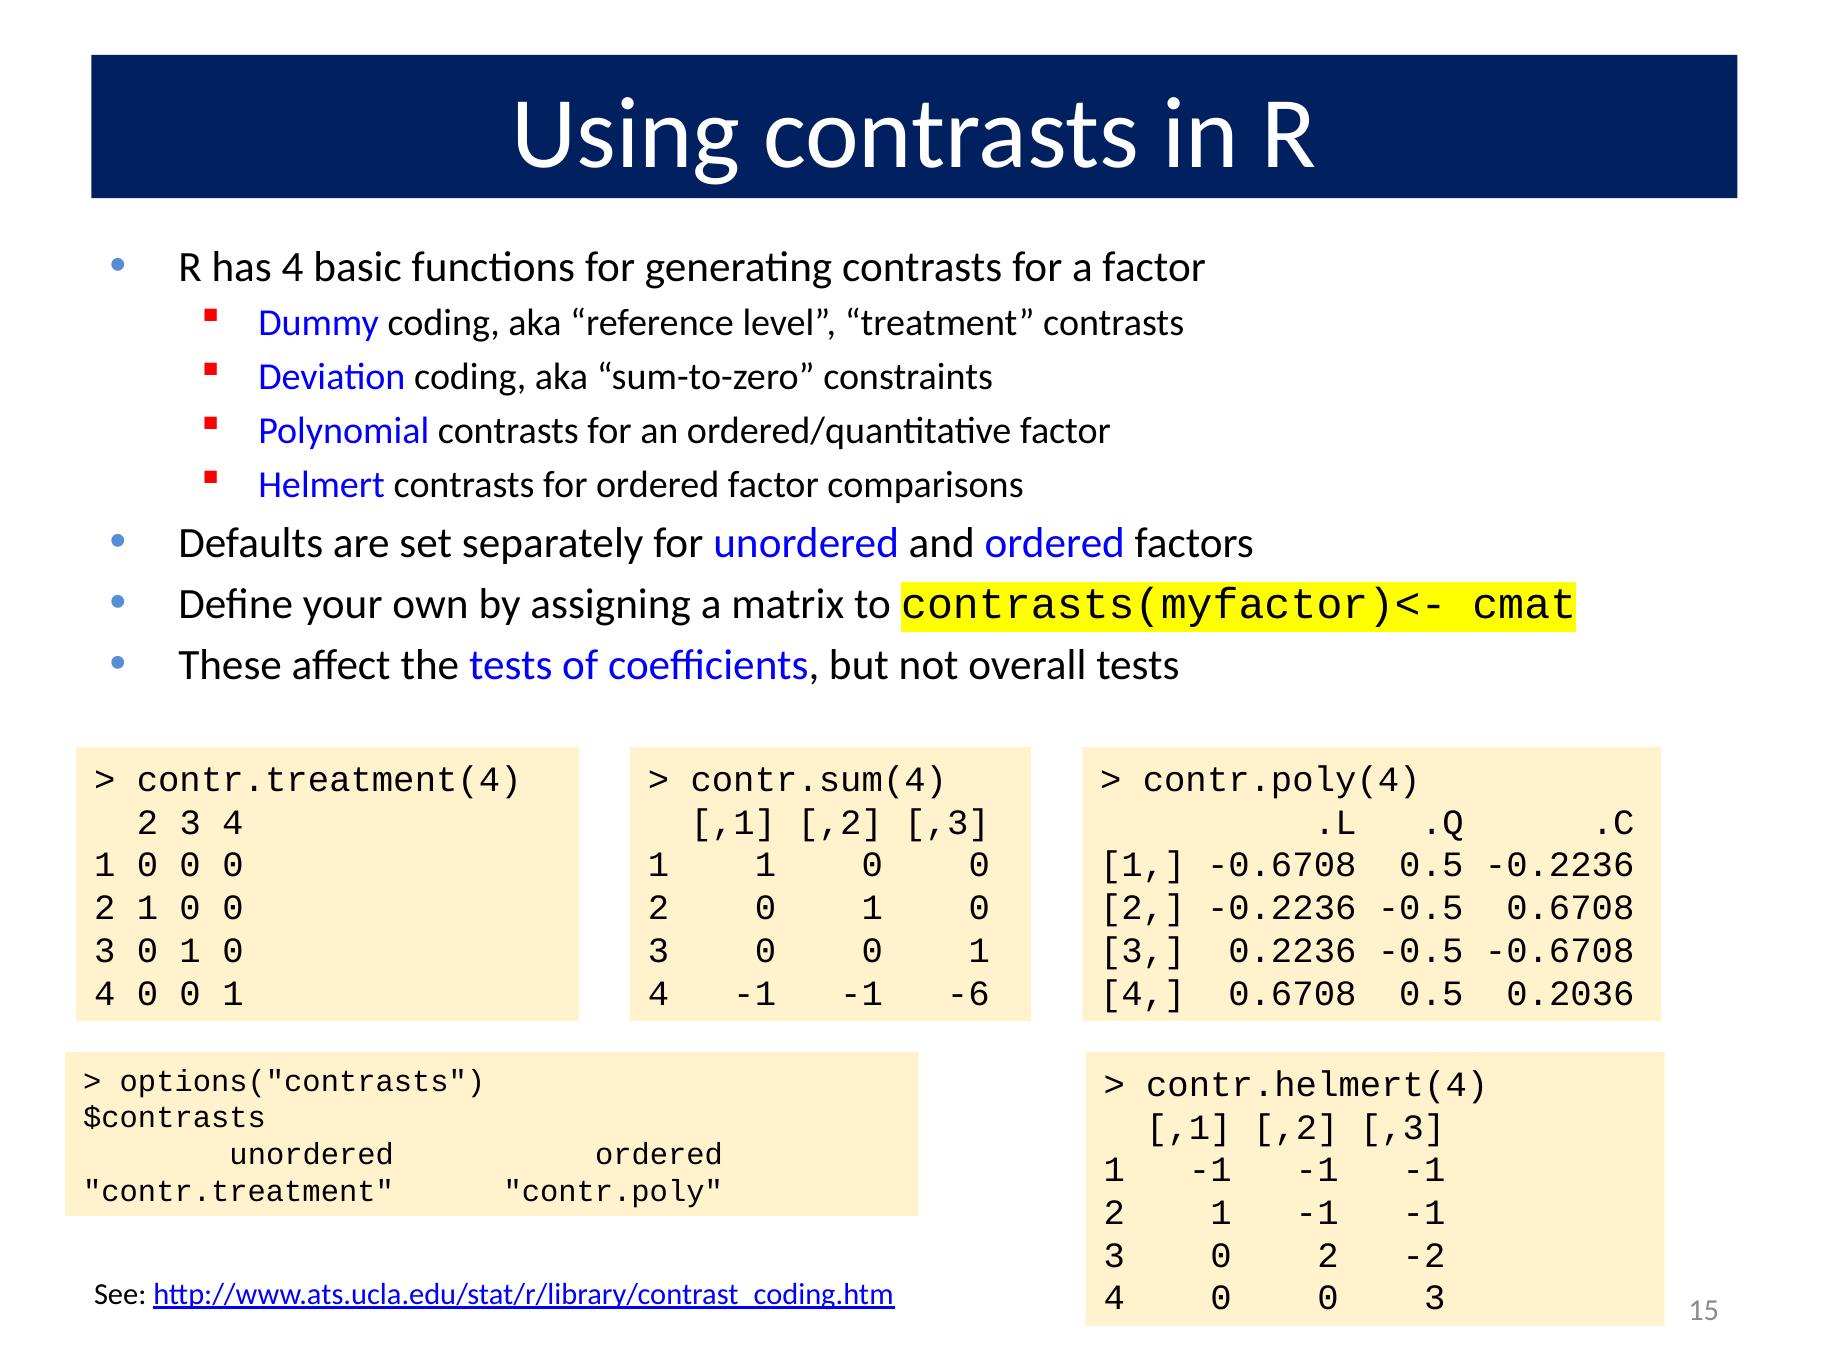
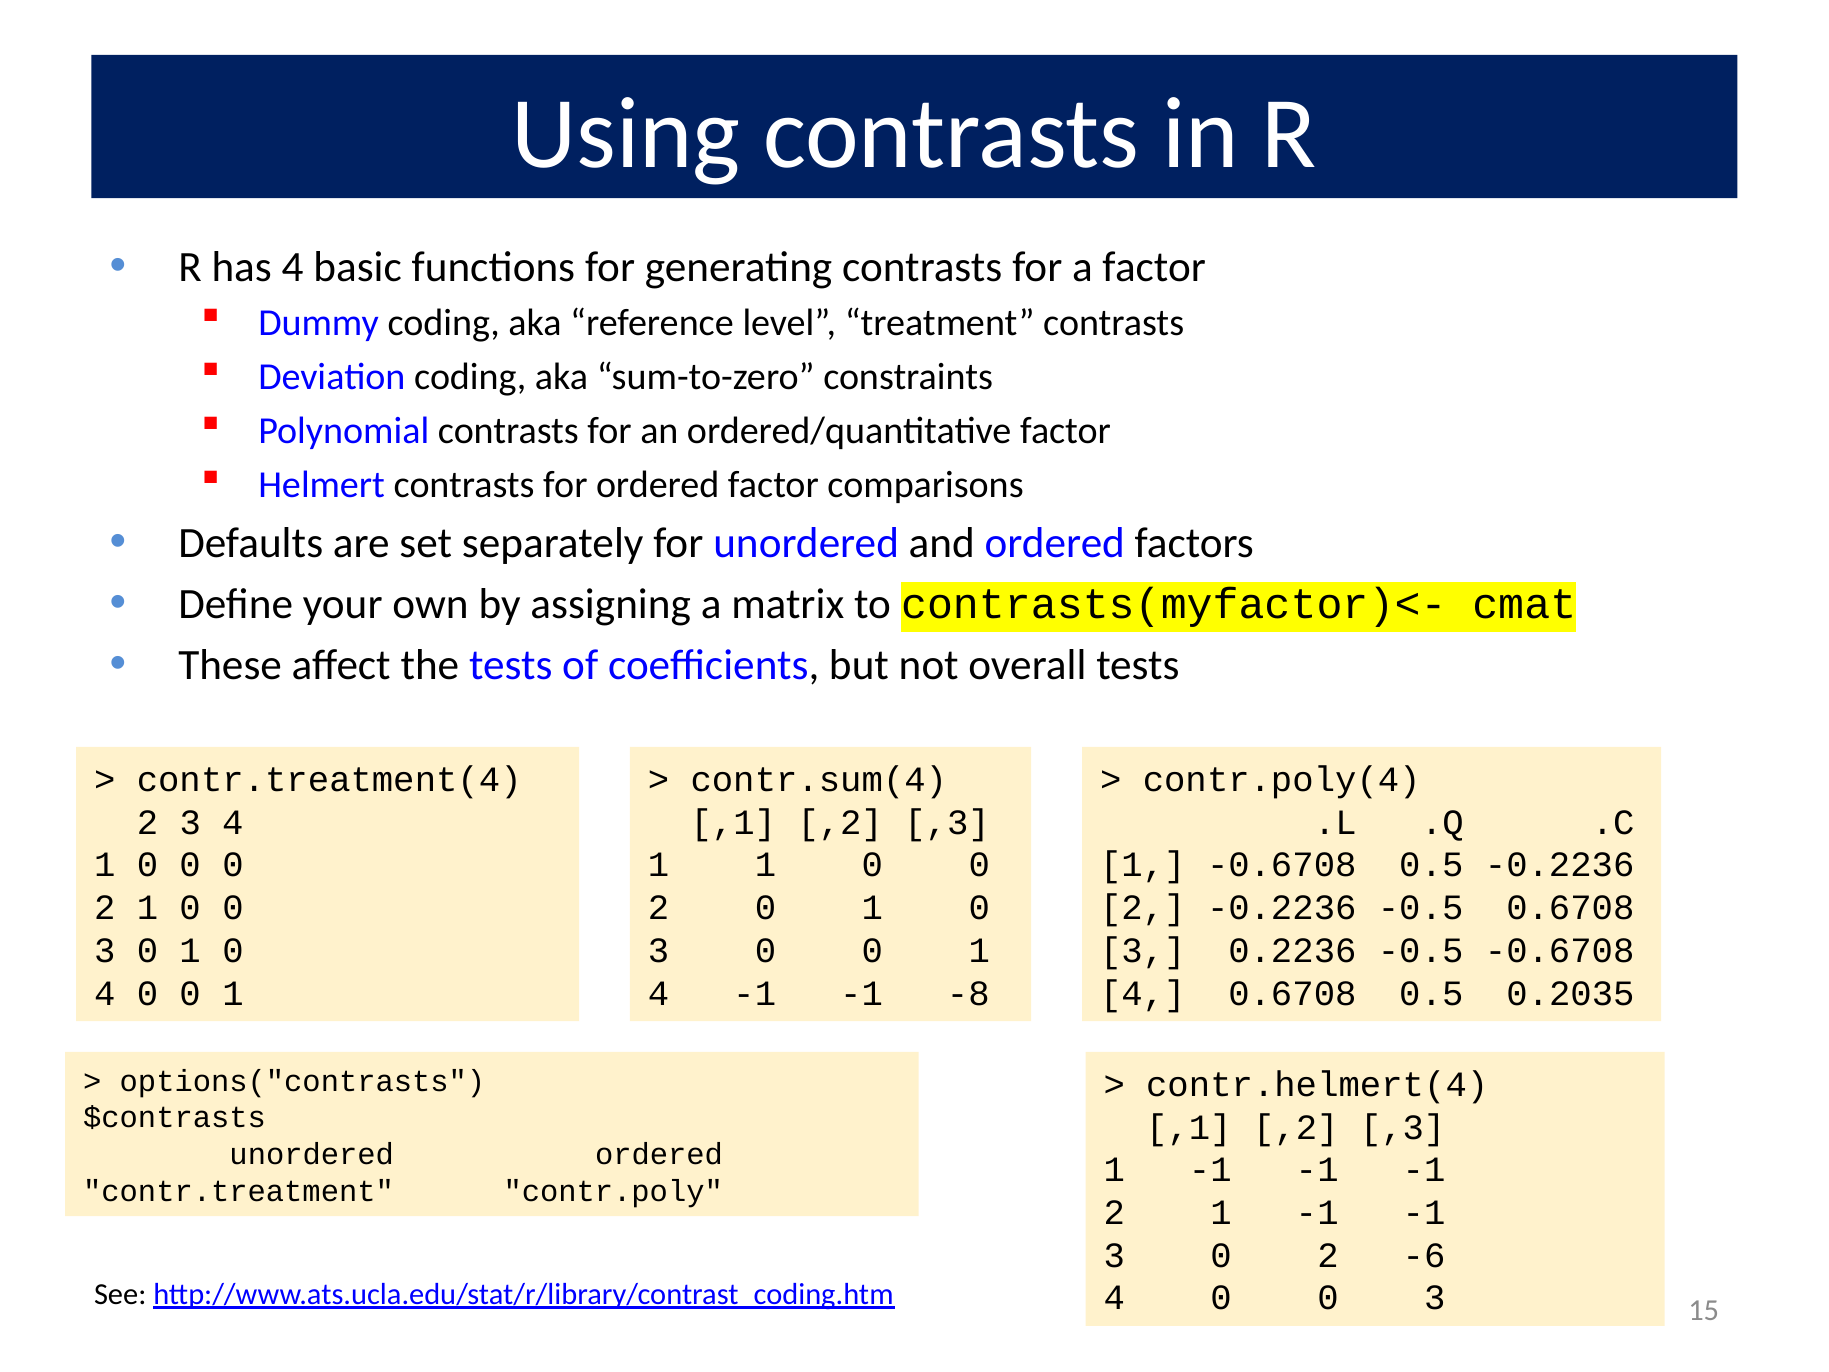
-6: -6 -> -8
0.2036: 0.2036 -> 0.2035
-2: -2 -> -6
